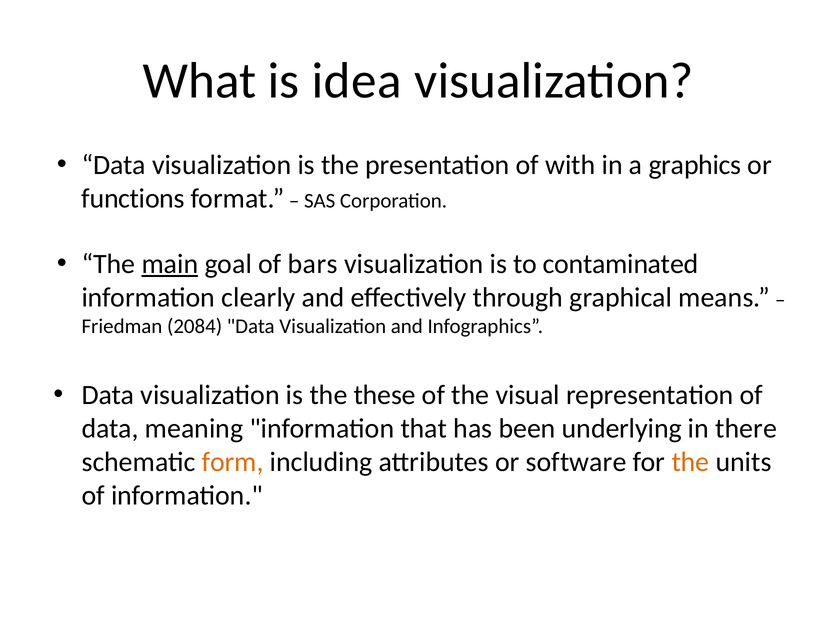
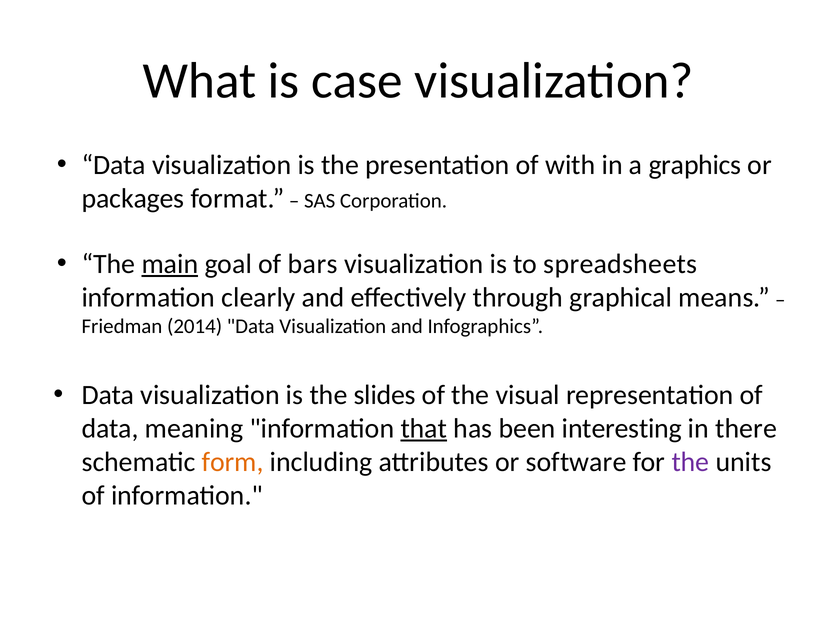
idea: idea -> case
functions: functions -> packages
contaminated: contaminated -> spreadsheets
2084: 2084 -> 2014
these: these -> slides
that underline: none -> present
underlying: underlying -> interesting
the at (690, 462) colour: orange -> purple
